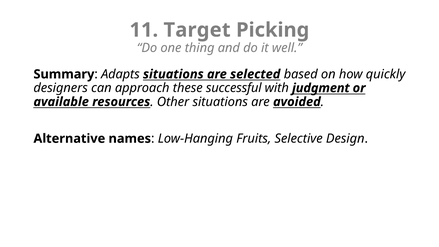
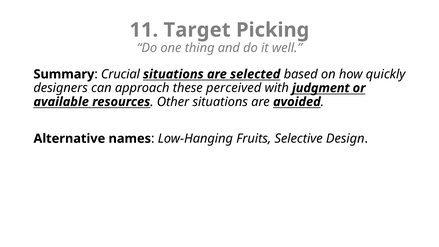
Adapts: Adapts -> Crucial
successful: successful -> perceived
